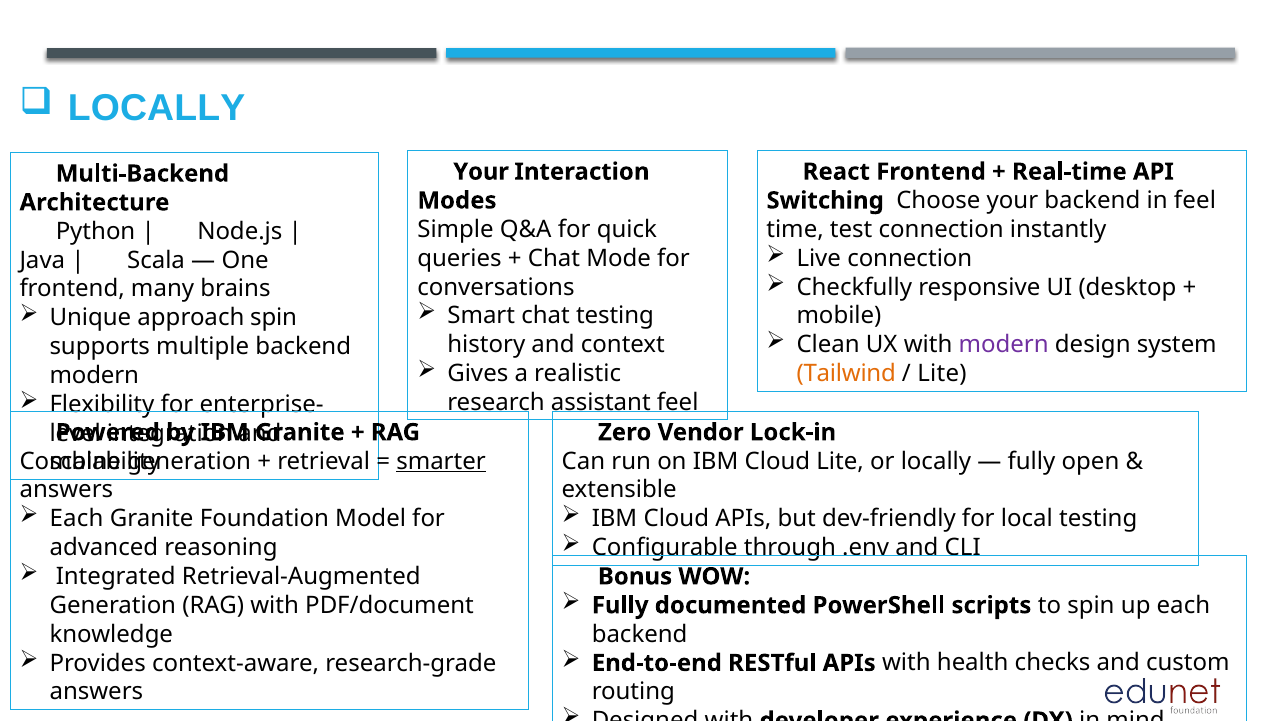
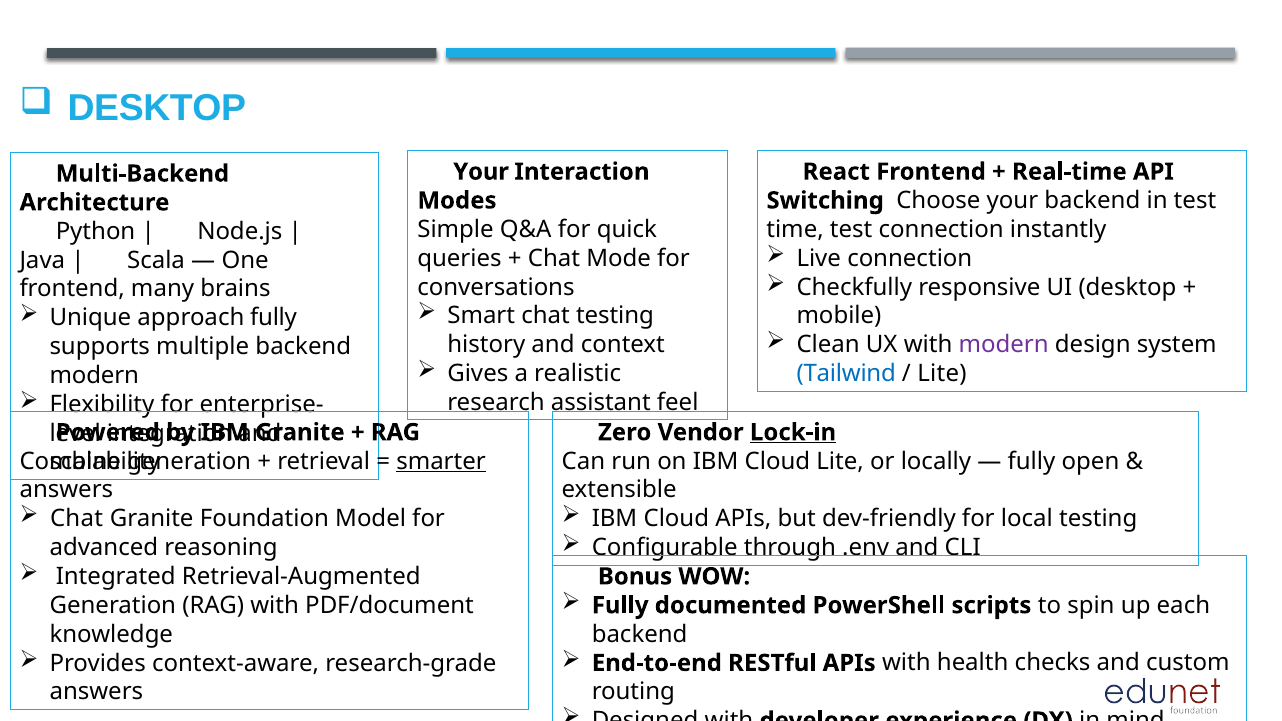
LOCALLY at (157, 108): LOCALLY -> DESKTOP
in feel: feel -> test
approach spin: spin -> fully
Tailwind colour: orange -> blue
Lock-in underline: none -> present
Each at (77, 519): Each -> Chat
